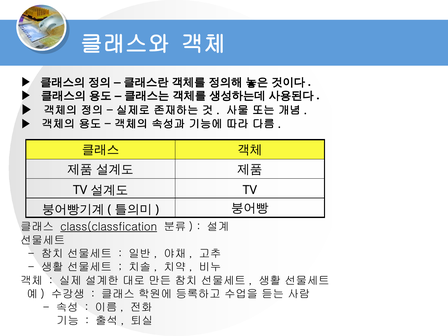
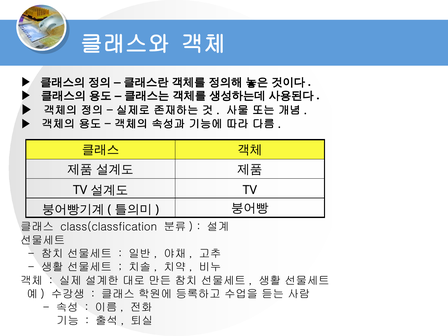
class(classfication underline: present -> none
